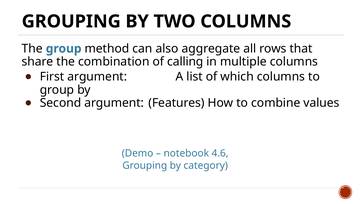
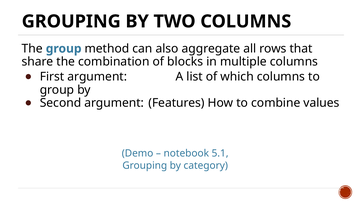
calling: calling -> blocks
4.6: 4.6 -> 5.1
